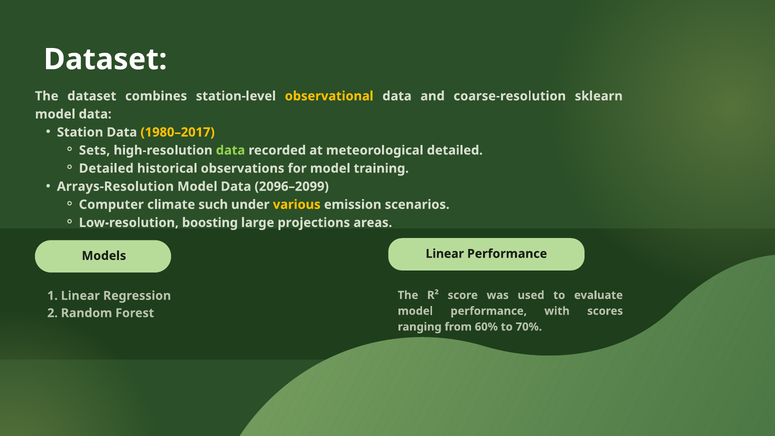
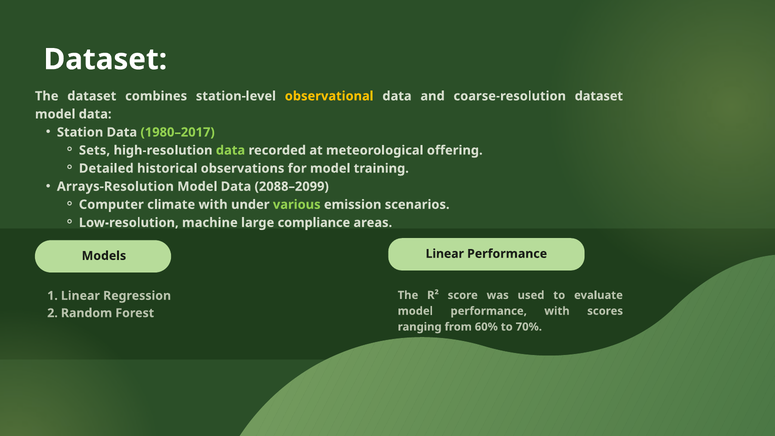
coarse-resolution sklearn: sklearn -> dataset
1980–2017 colour: yellow -> light green
meteorological detailed: detailed -> offering
2096–2099: 2096–2099 -> 2088–2099
climate such: such -> with
various colour: yellow -> light green
boosting: boosting -> machine
projections: projections -> compliance
